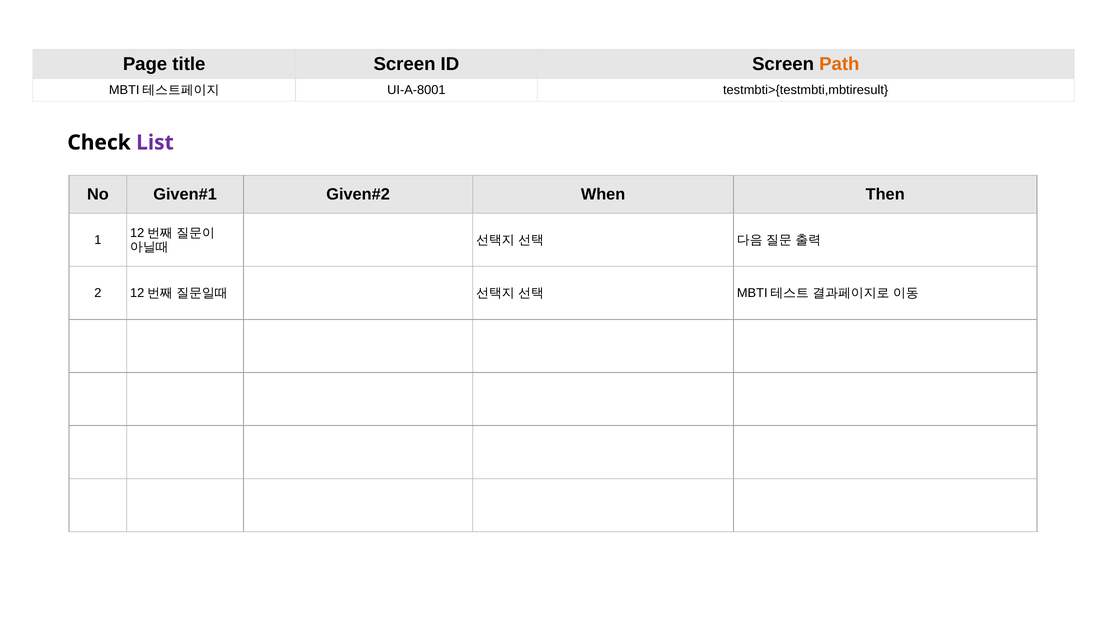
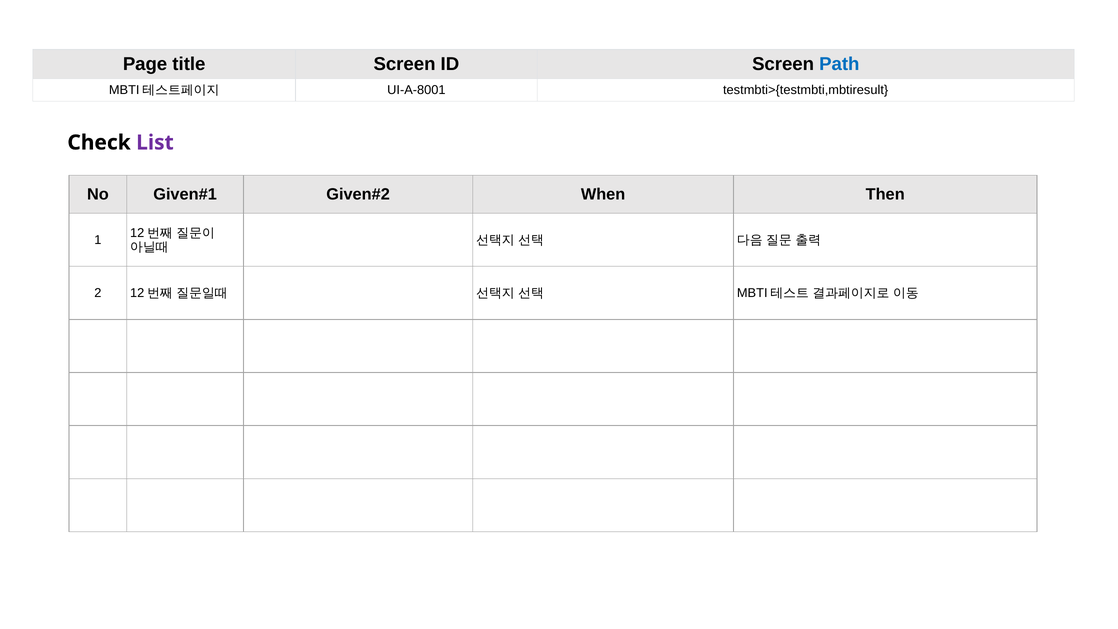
Path colour: orange -> blue
